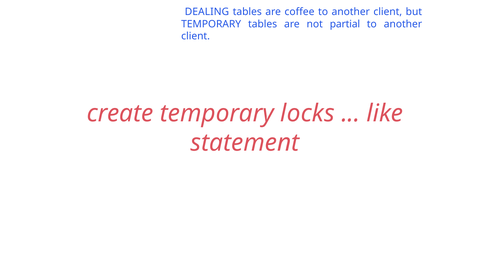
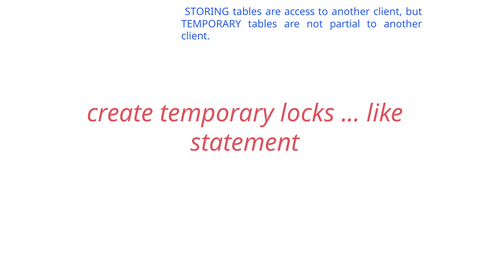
DEALING: DEALING -> STORING
coffee: coffee -> access
